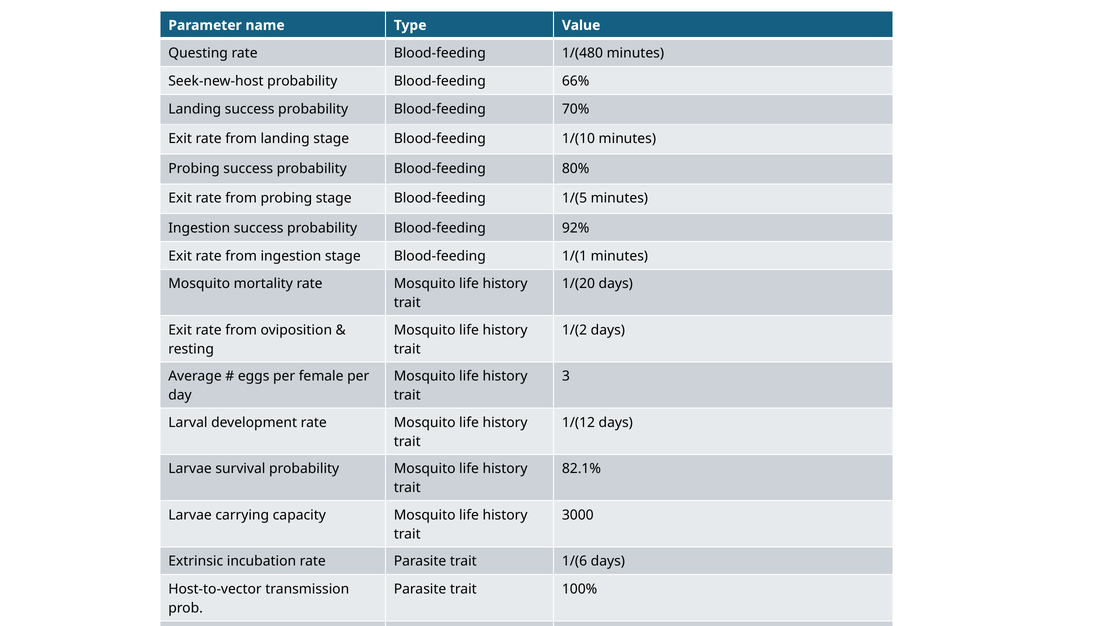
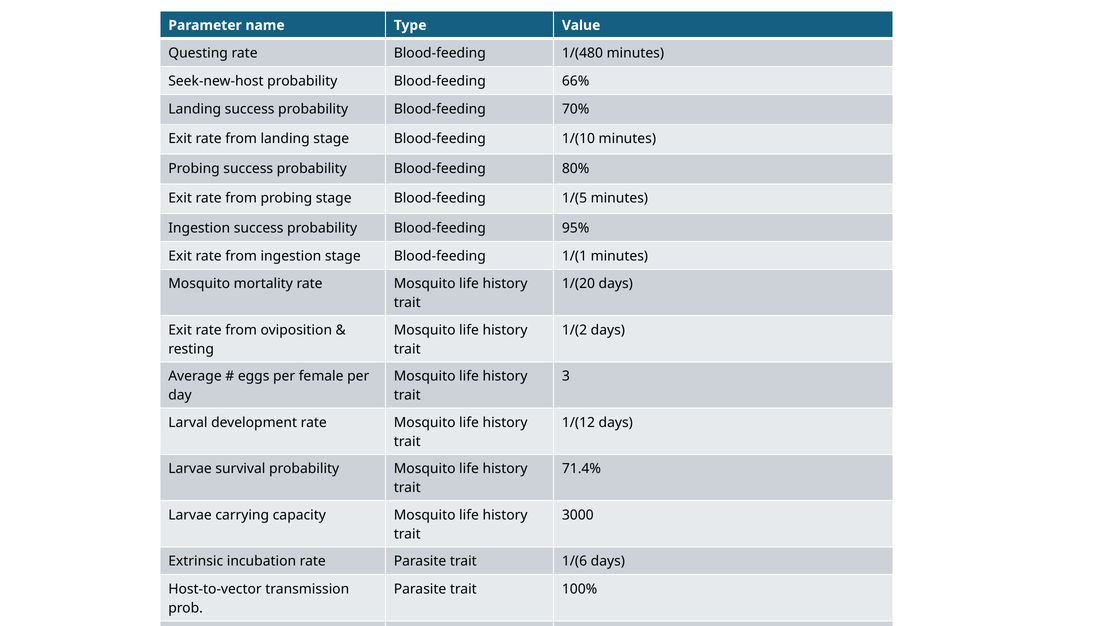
92%: 92% -> 95%
82.1%: 82.1% -> 71.4%
